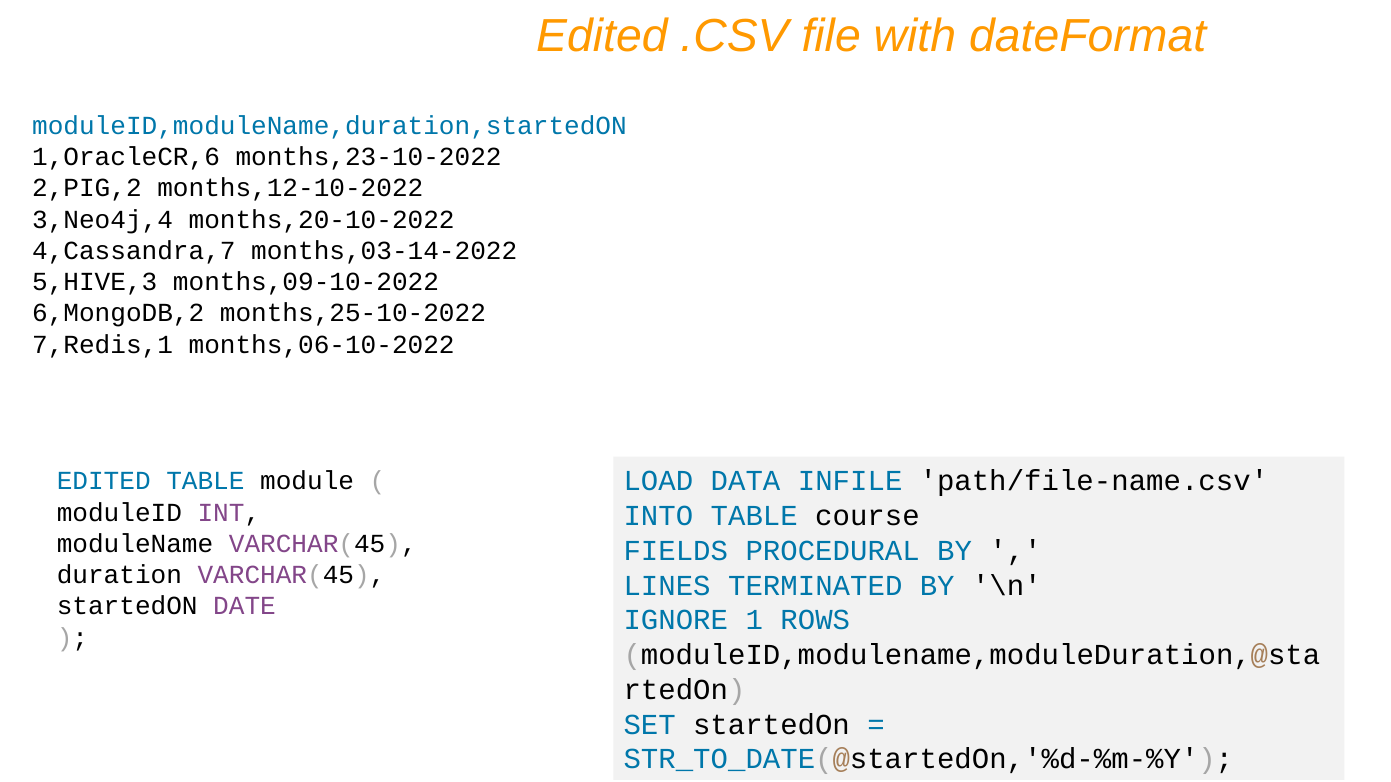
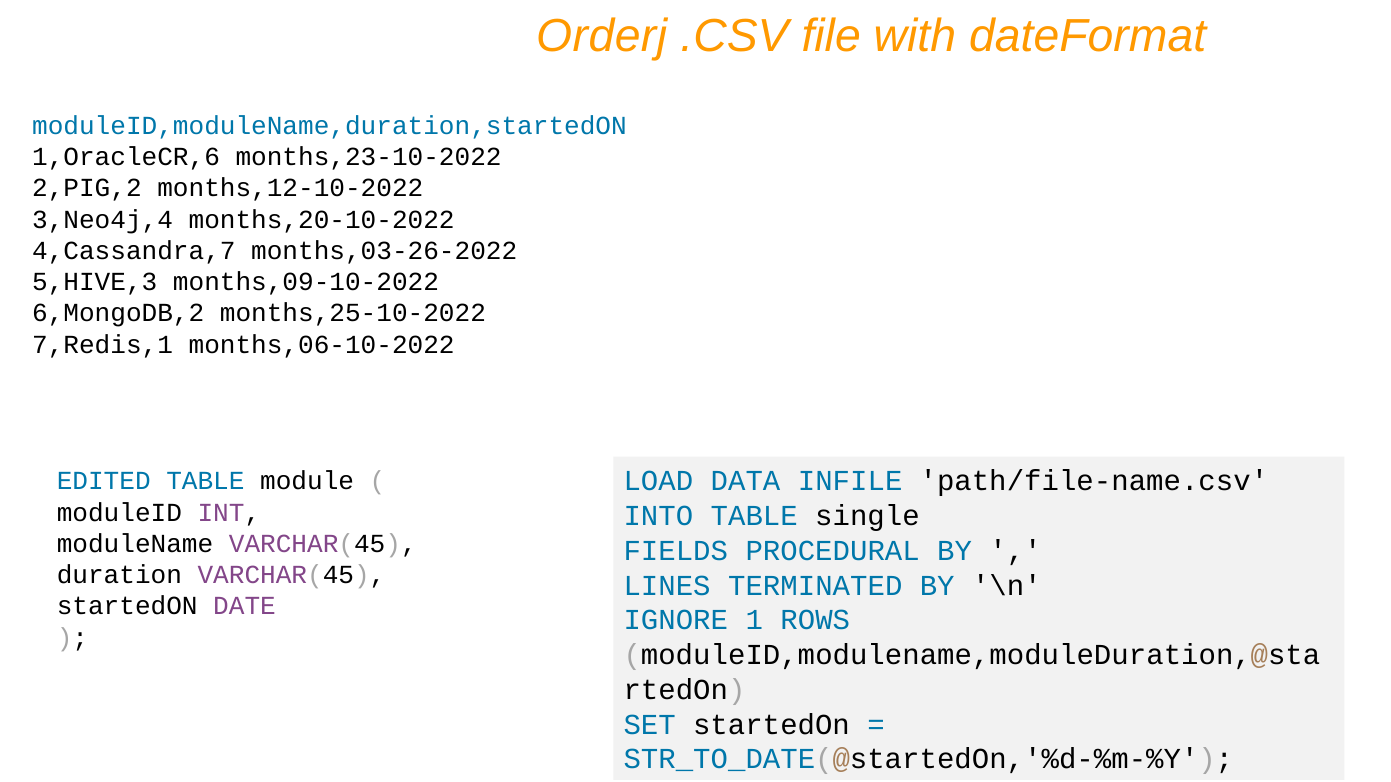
Edited at (602, 36): Edited -> Orderj
months,03-14-2022: months,03-14-2022 -> months,03-26-2022
course: course -> single
